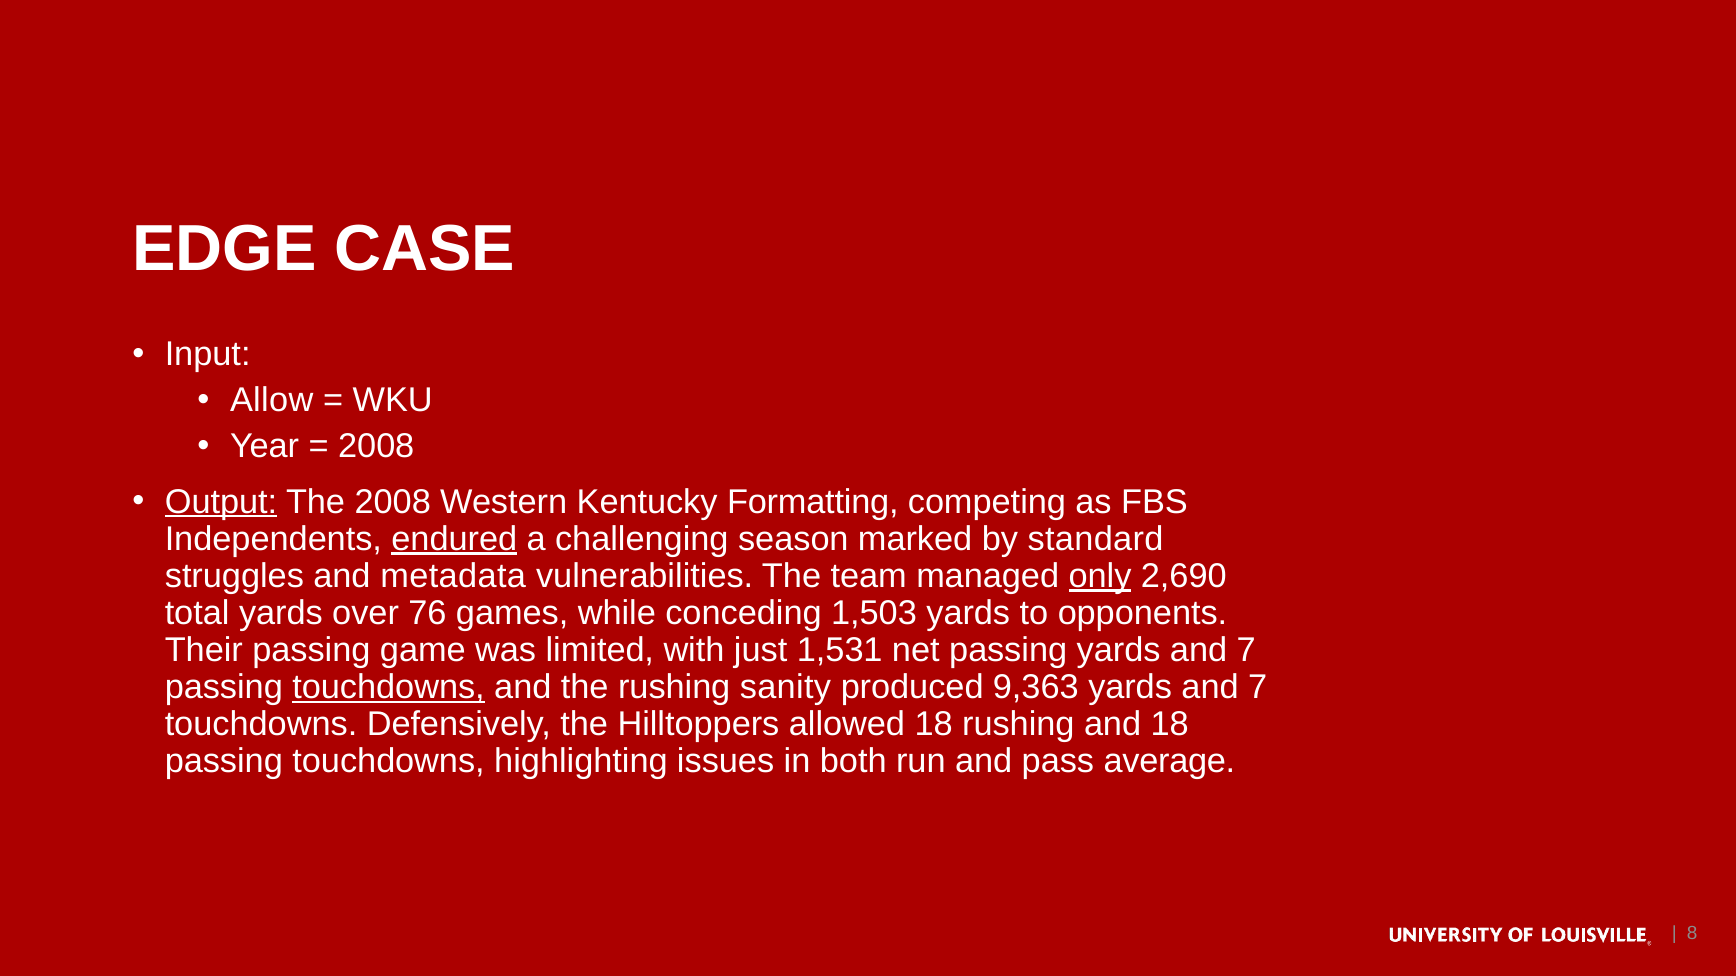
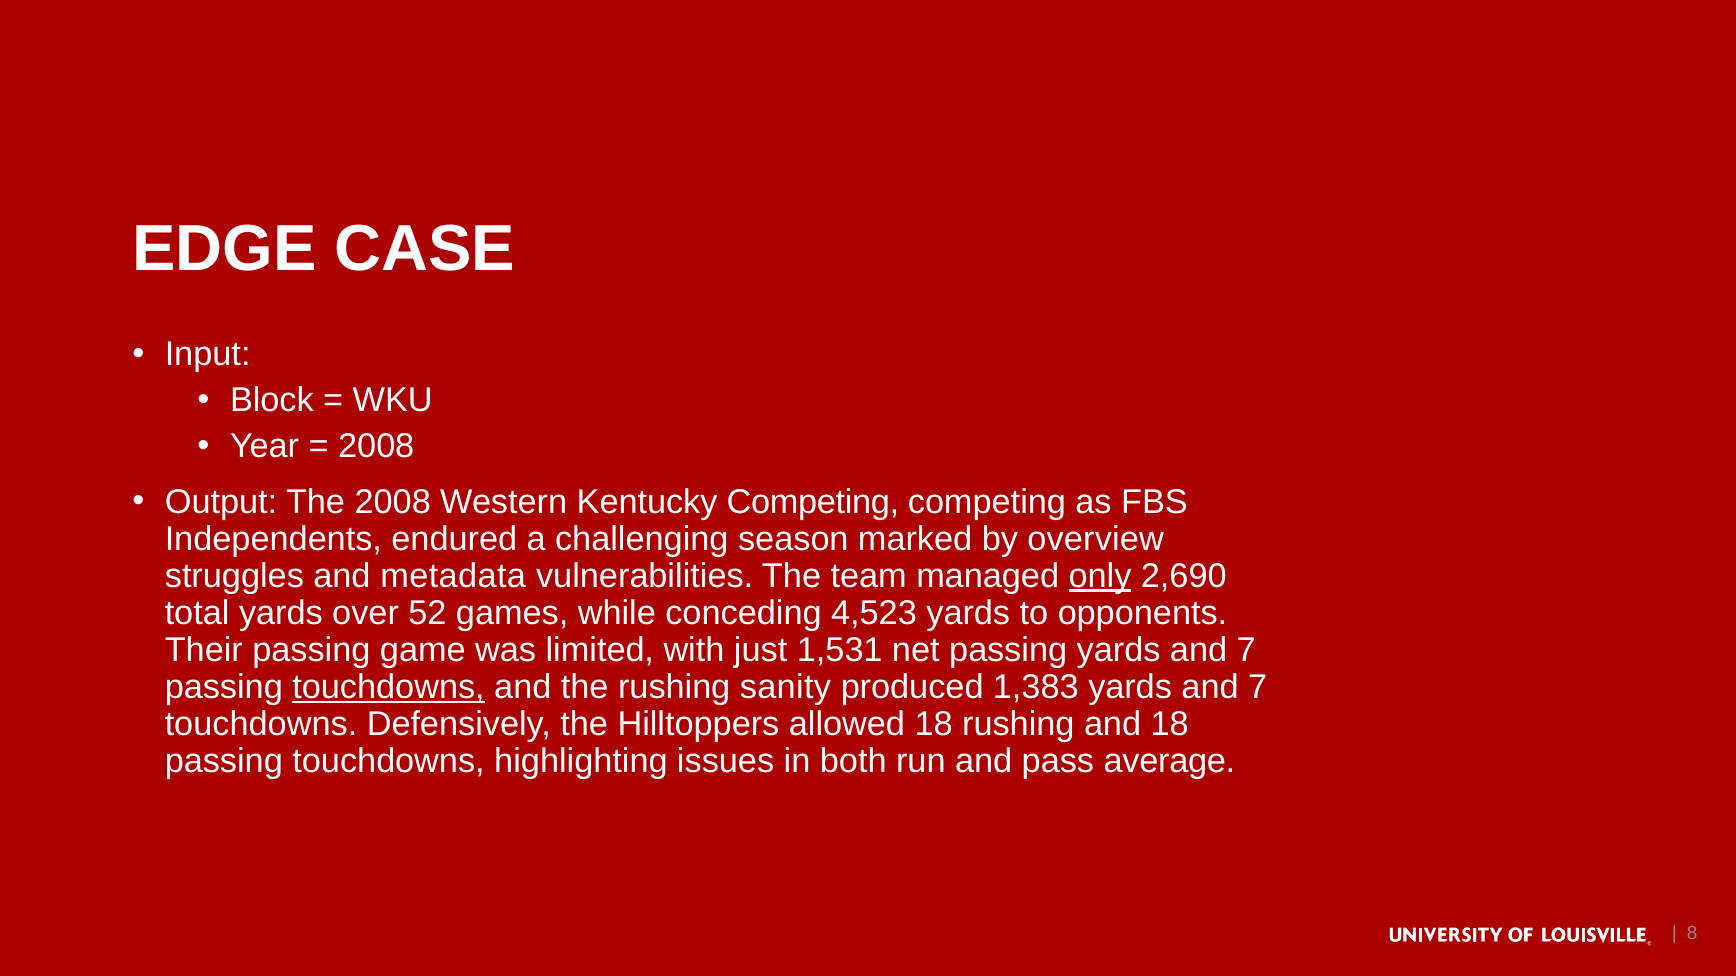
Allow: Allow -> Block
Output underline: present -> none
Kentucky Formatting: Formatting -> Competing
endured underline: present -> none
standard: standard -> overview
76: 76 -> 52
1,503: 1,503 -> 4,523
9,363: 9,363 -> 1,383
